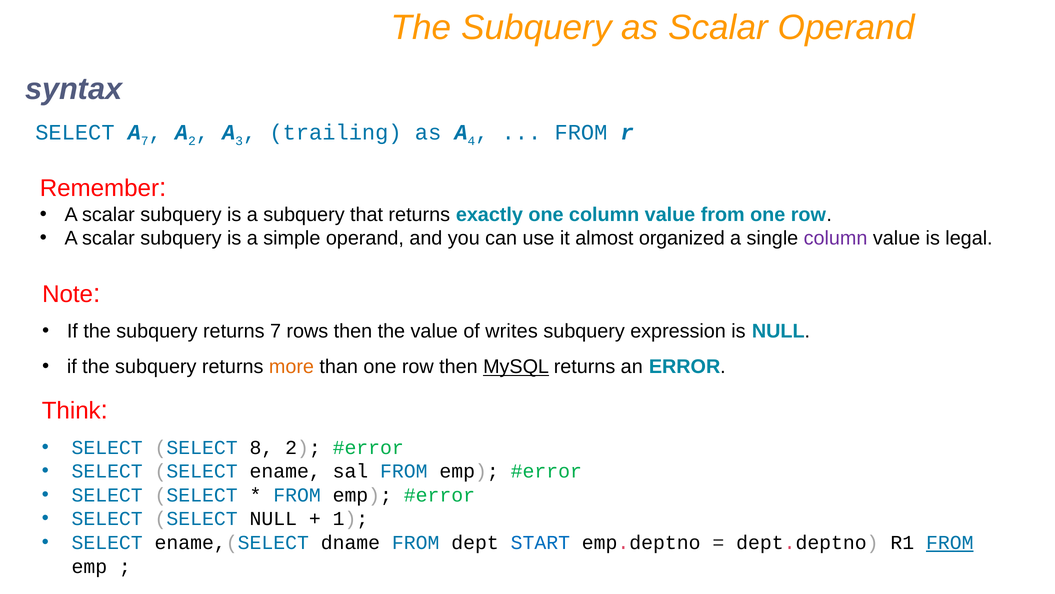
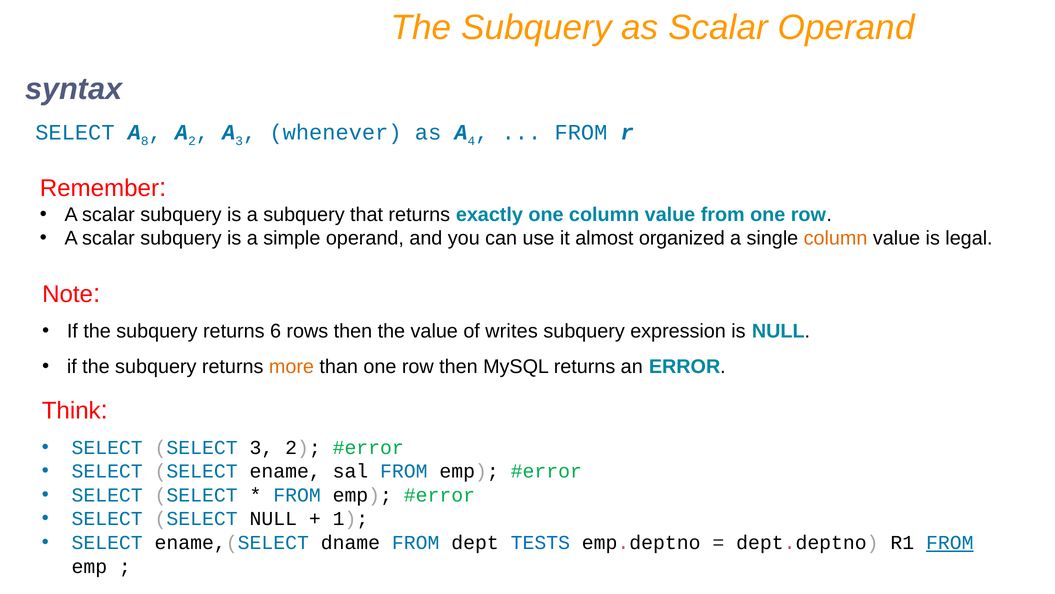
A 7: 7 -> 8
trailing: trailing -> whenever
column at (836, 238) colour: purple -> orange
returns 7: 7 -> 6
MySQL underline: present -> none
SELECT 8: 8 -> 3
START: START -> TESTS
